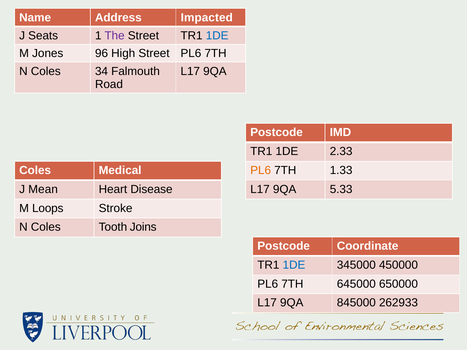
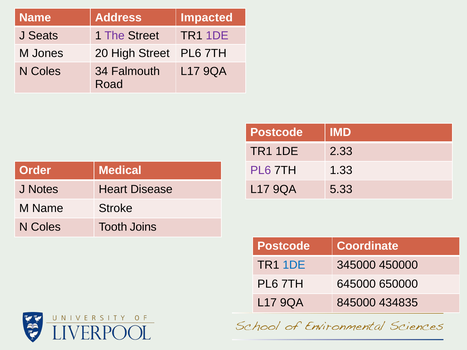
1DE at (217, 36) colour: blue -> purple
96: 96 -> 20
Coles at (35, 170): Coles -> Order
PL6 at (261, 170) colour: orange -> purple
Mean: Mean -> Notes
M Loops: Loops -> Name
262933: 262933 -> 434835
